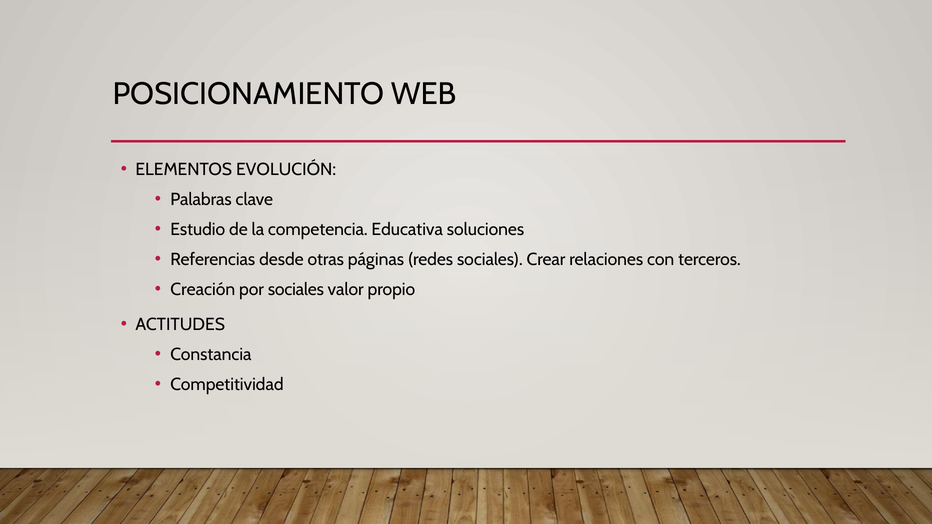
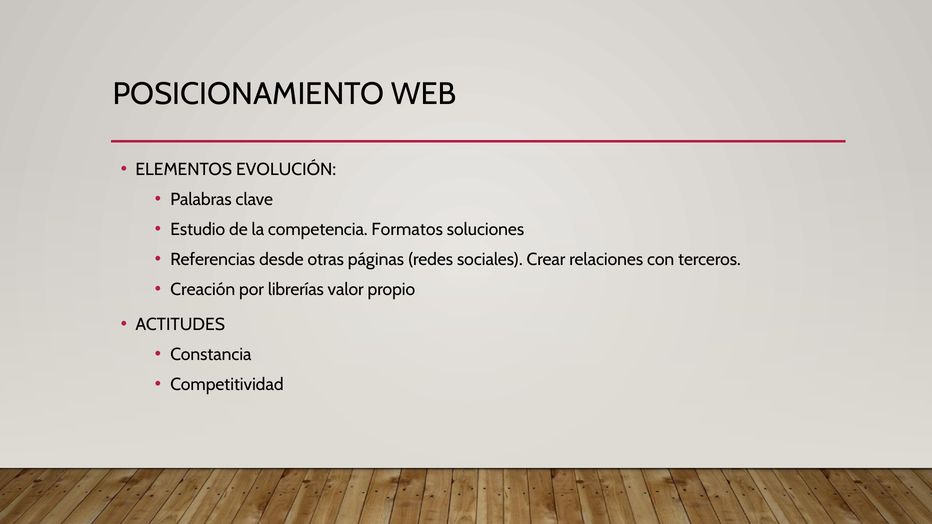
Educativa: Educativa -> Formatos
por sociales: sociales -> librerías
